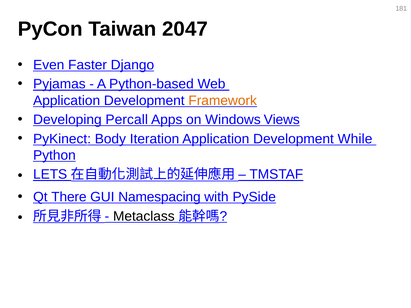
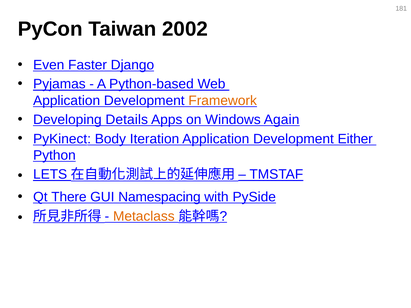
2047: 2047 -> 2002
Percall: Percall -> Details
Views: Views -> Again
While: While -> Either
Metaclass colour: black -> orange
